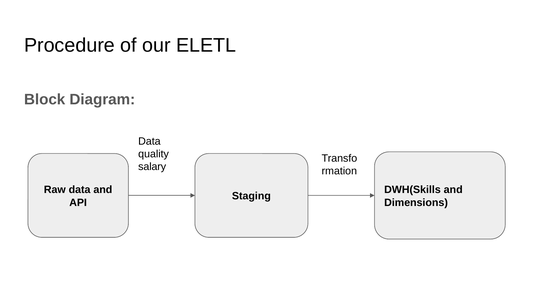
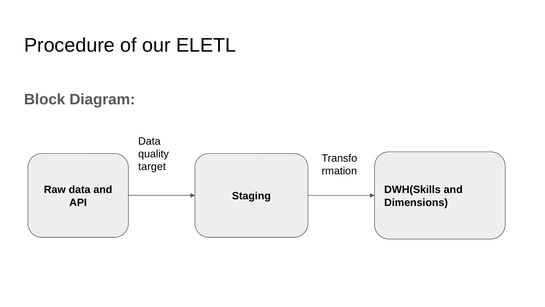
salary: salary -> target
